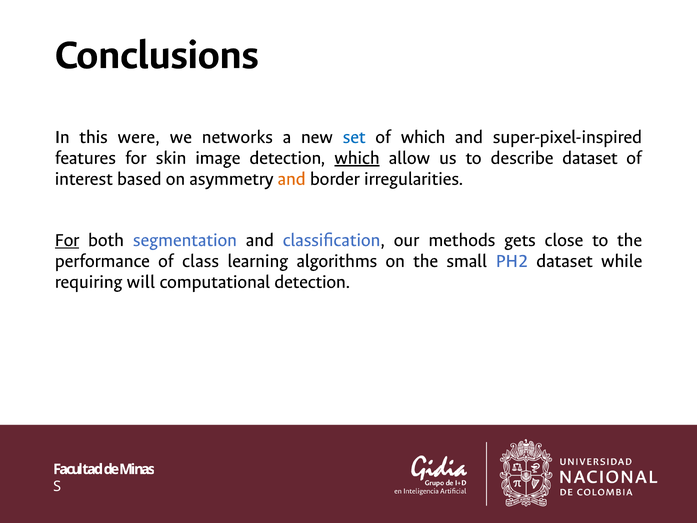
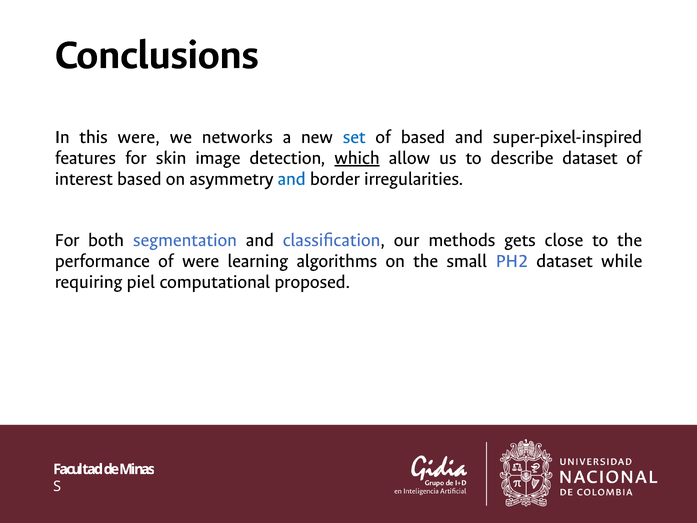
of which: which -> based
and at (292, 178) colour: orange -> blue
For at (67, 240) underline: present -> none
of class: class -> were
will: will -> piel
computational detection: detection -> proposed
